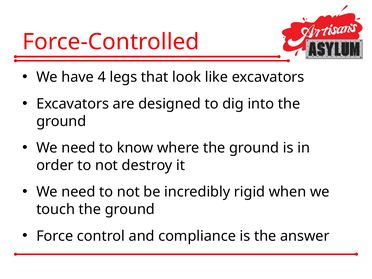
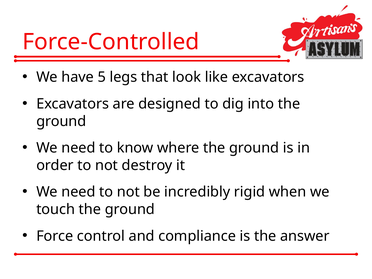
4: 4 -> 5
